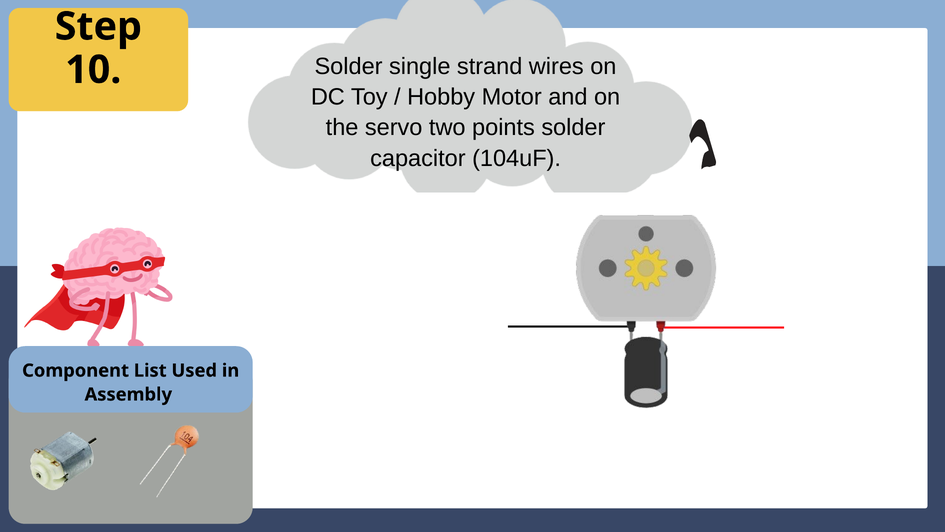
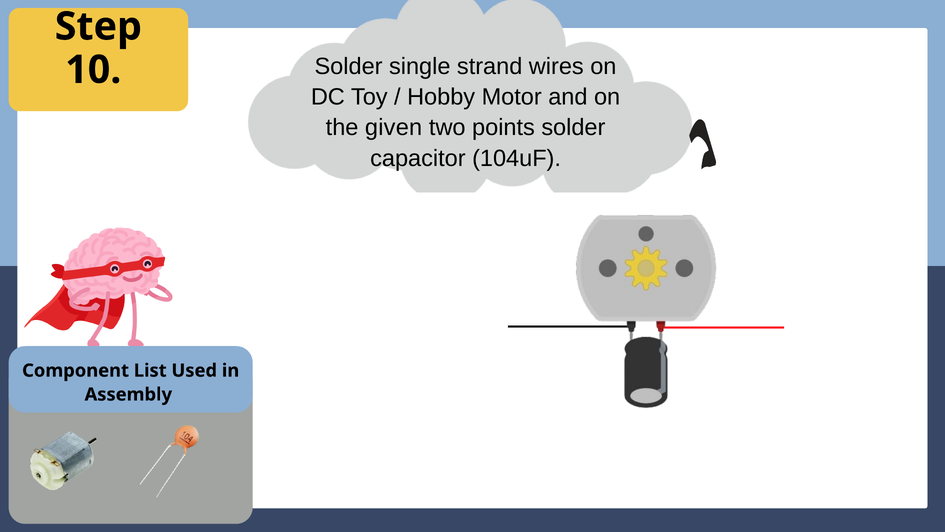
servo: servo -> given
